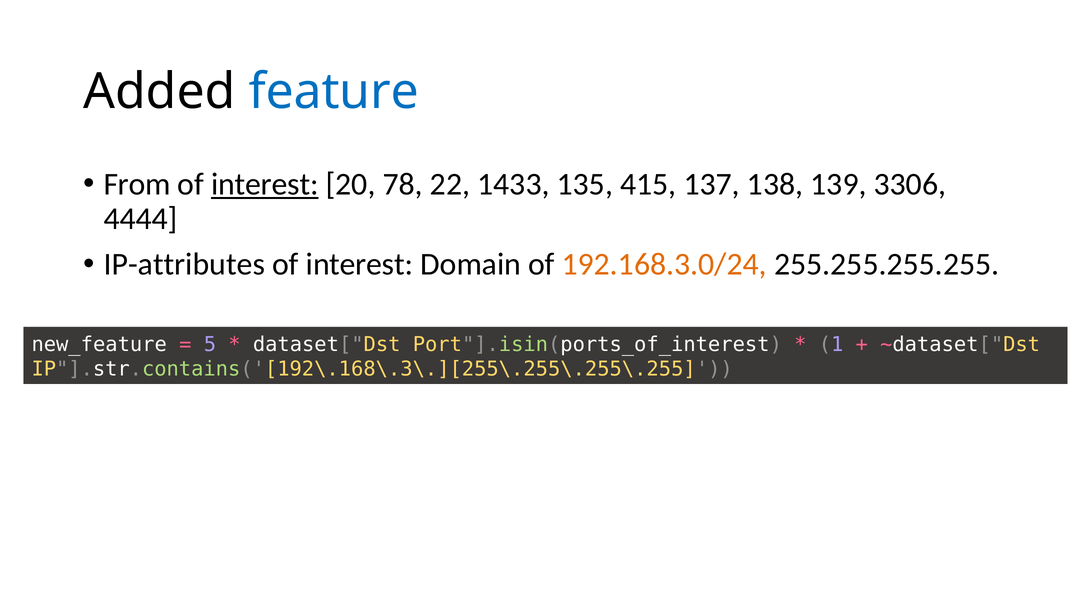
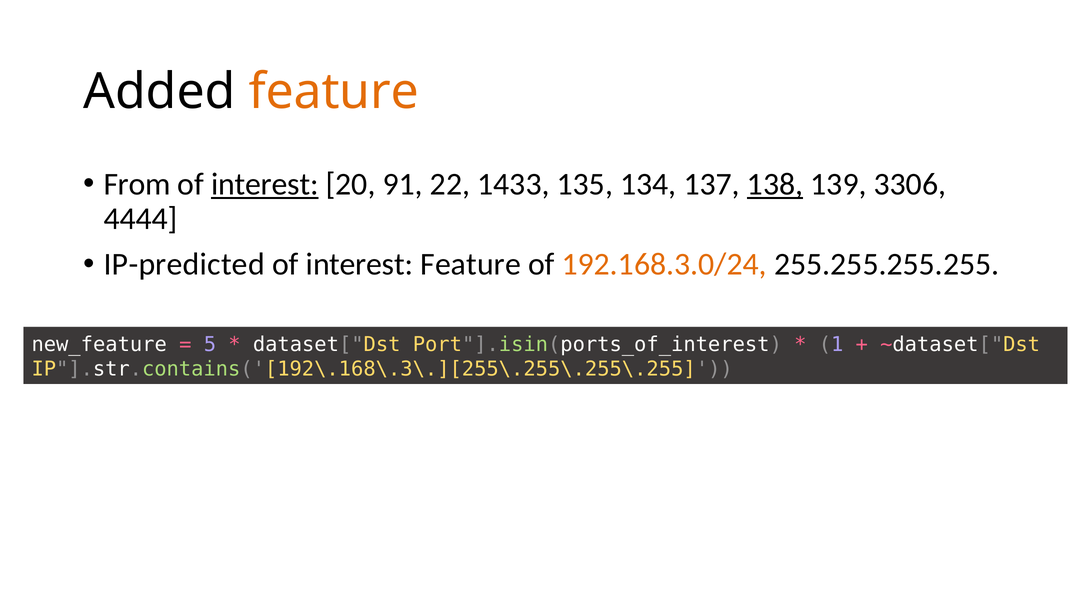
feature at (334, 92) colour: blue -> orange
78: 78 -> 91
415: 415 -> 134
138 underline: none -> present
IP-attributes: IP-attributes -> IP-predicted
interest Domain: Domain -> Feature
